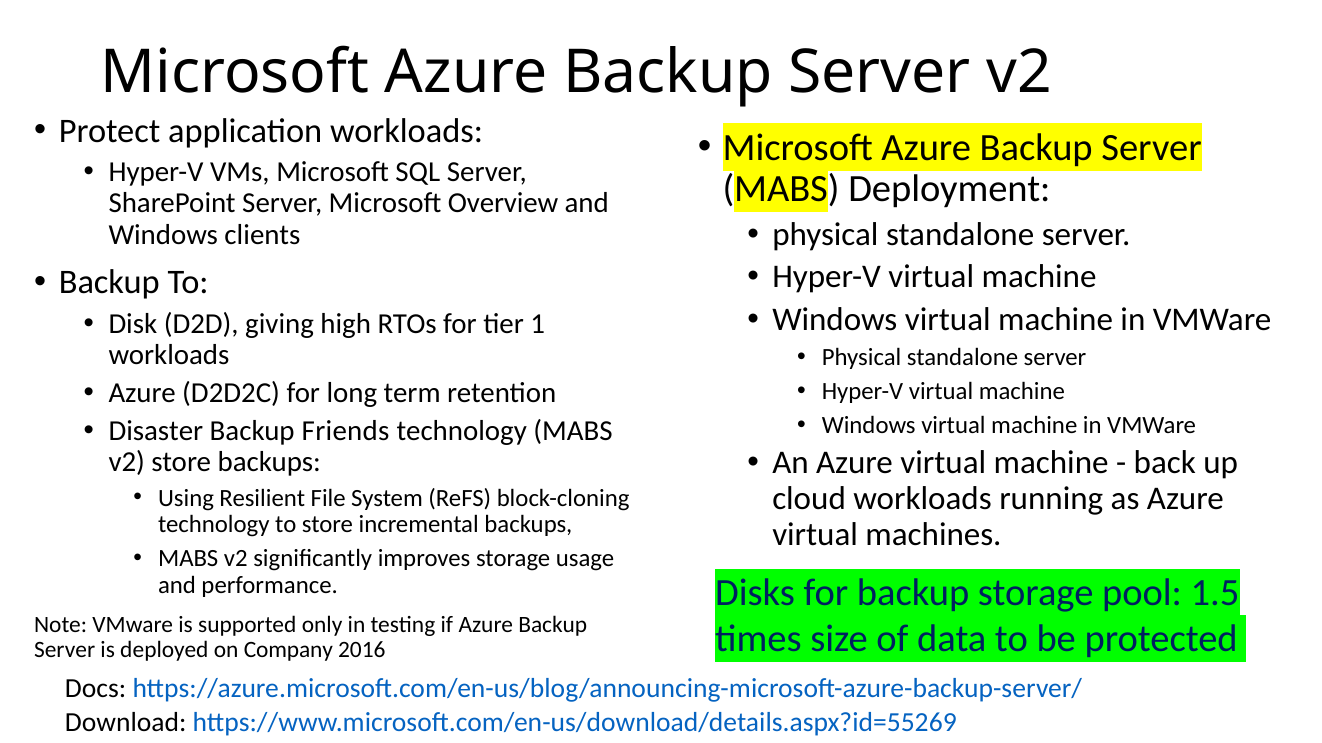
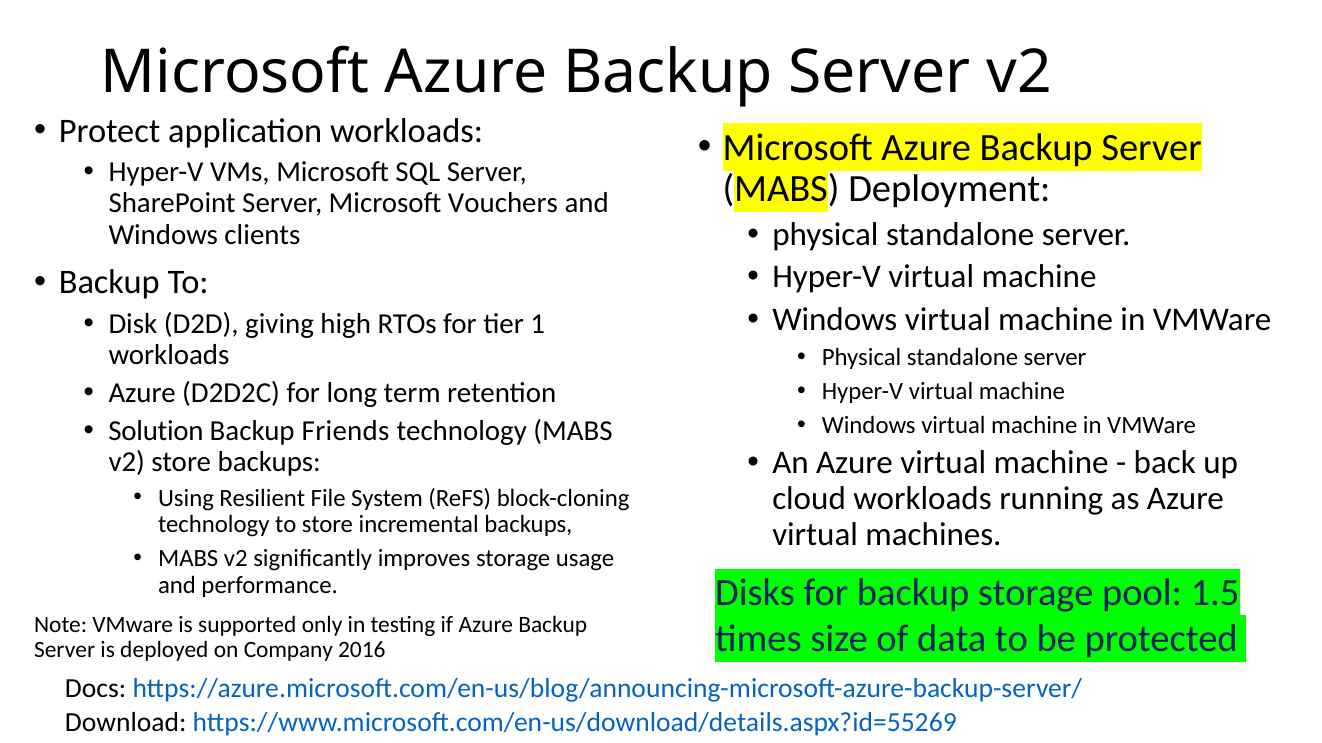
Overview: Overview -> Vouchers
Disaster: Disaster -> Solution
